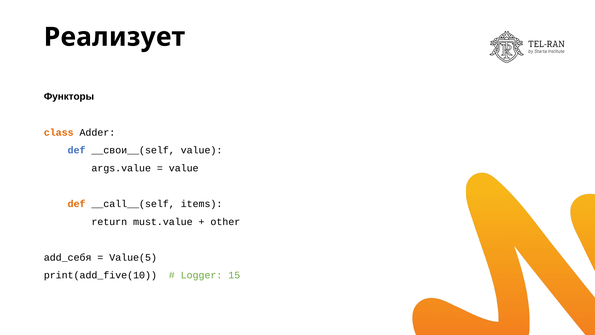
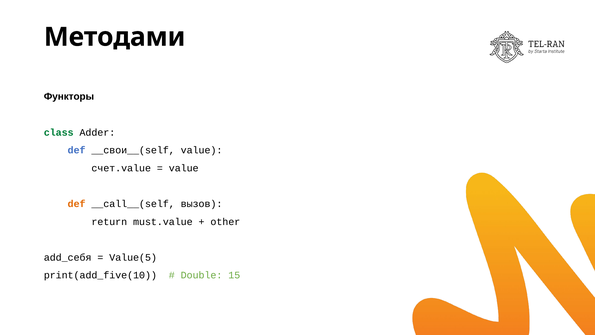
Реализует: Реализует -> Методами
class colour: orange -> green
args.value: args.value -> счет.value
items: items -> вызов
Logger: Logger -> Double
